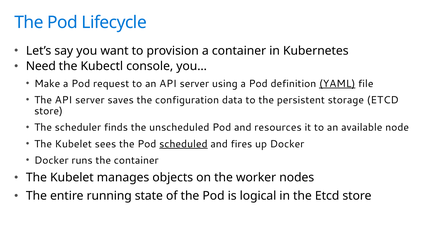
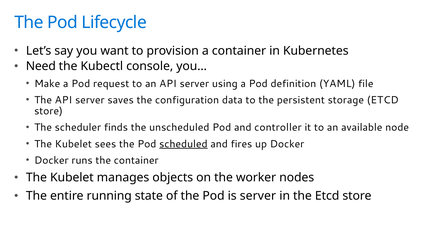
YAML underline: present -> none
resources: resources -> controller
is logical: logical -> server
